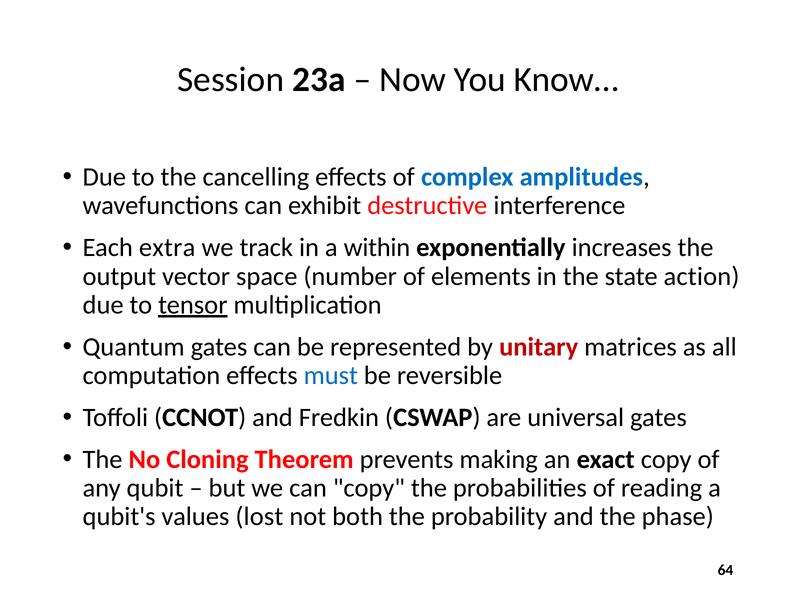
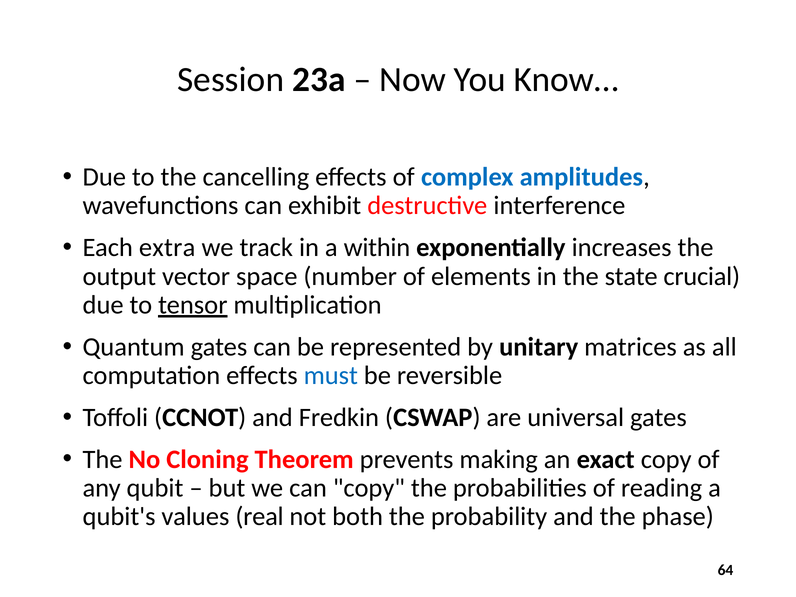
action: action -> crucial
unitary colour: red -> black
lost: lost -> real
